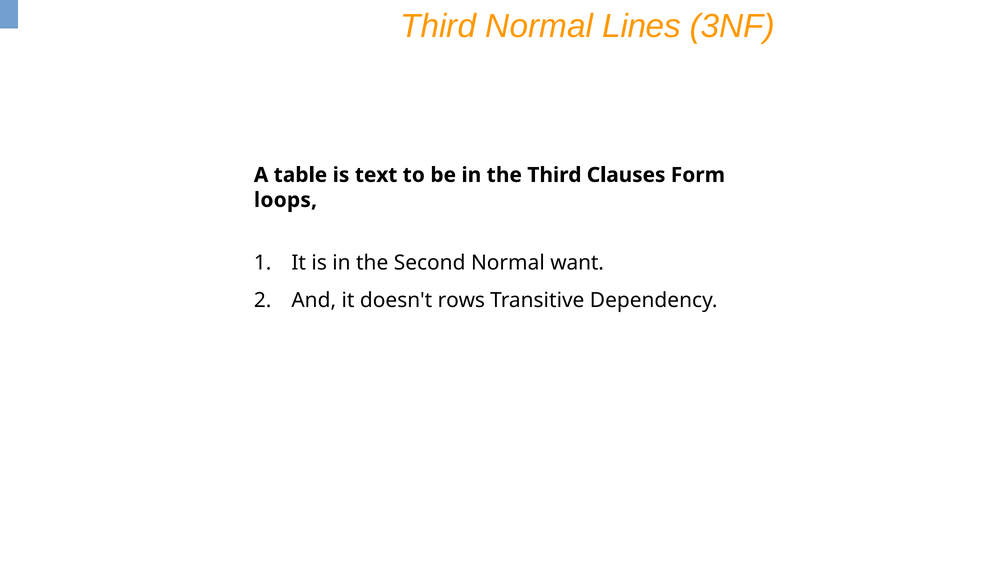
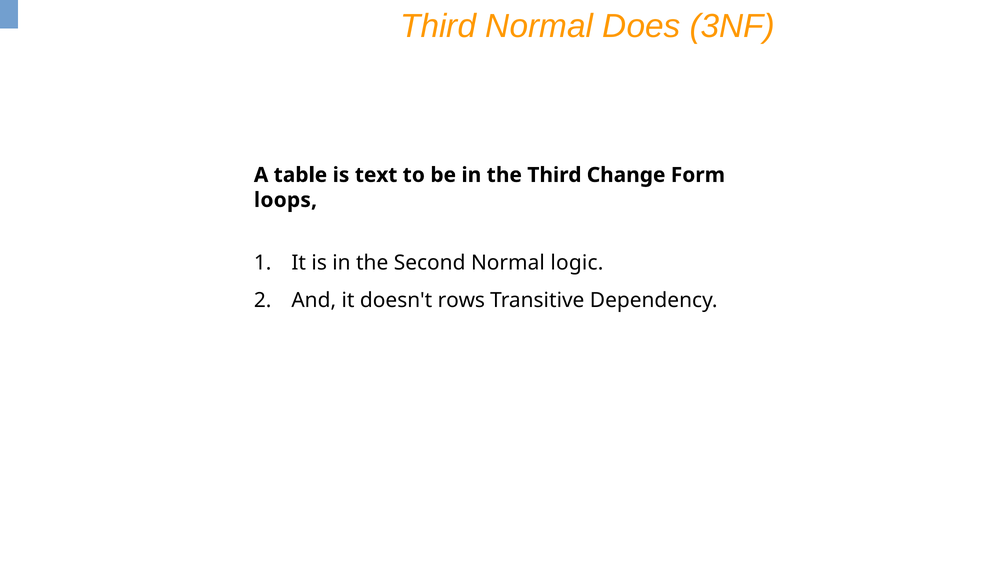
Lines: Lines -> Does
Clauses: Clauses -> Change
want: want -> logic
